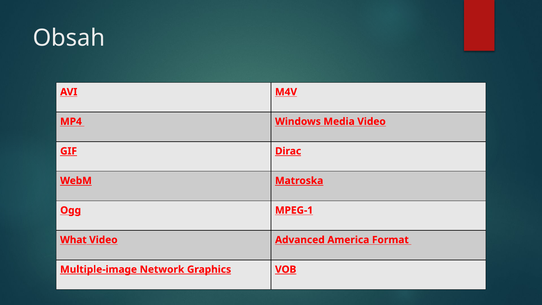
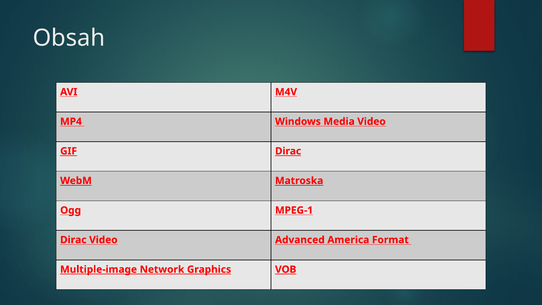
What at (73, 240): What -> Dirac
